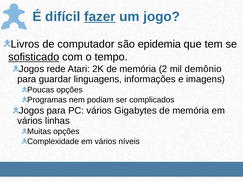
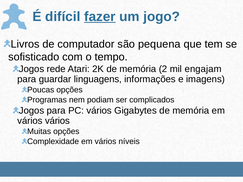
epidemia: epidemia -> pequena
sofisticado underline: present -> none
demônio: demônio -> engajam
vários linhas: linhas -> vários
